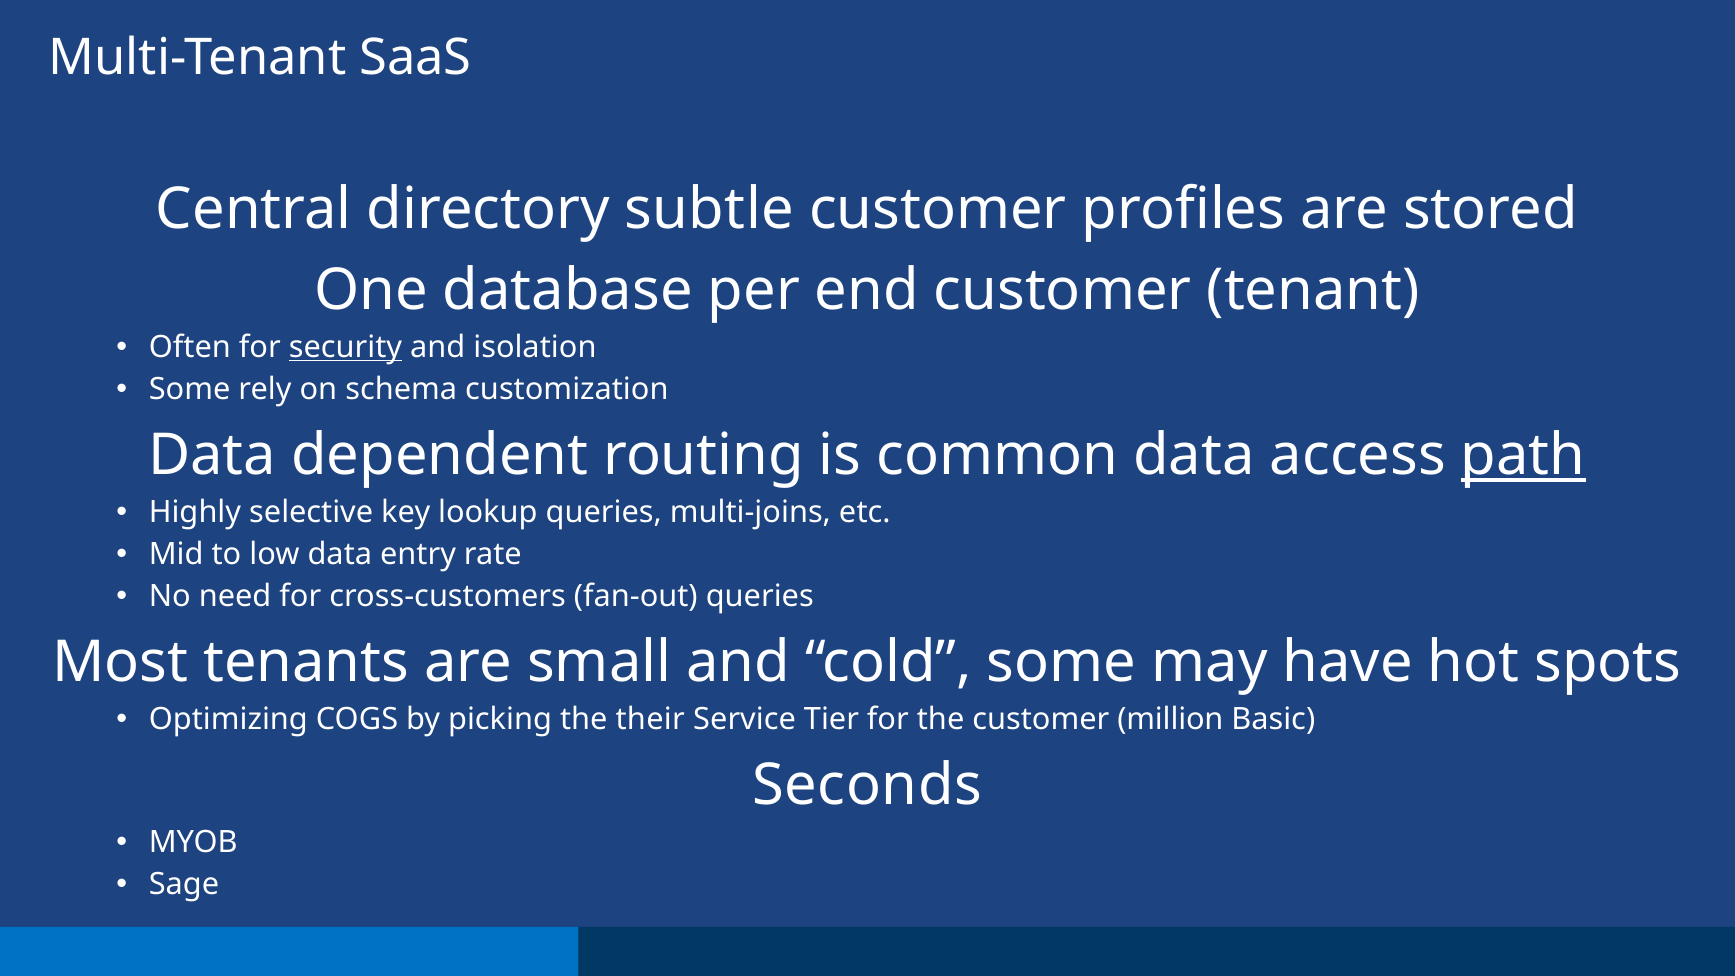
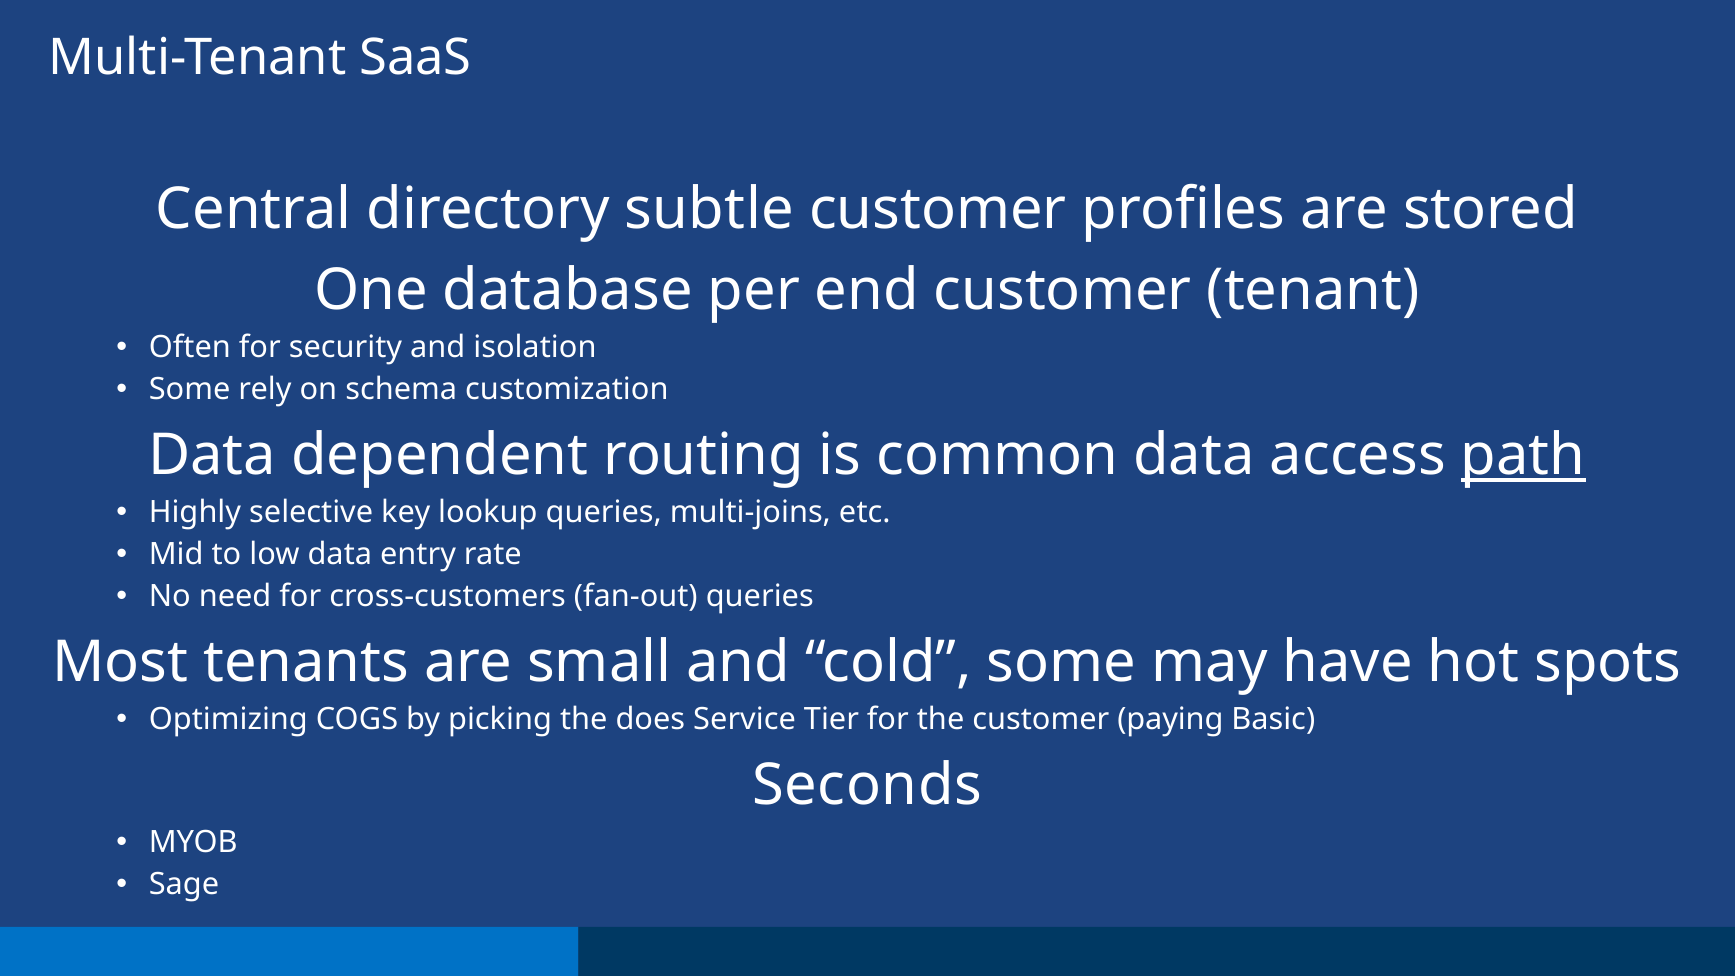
security underline: present -> none
their: their -> does
million: million -> paying
